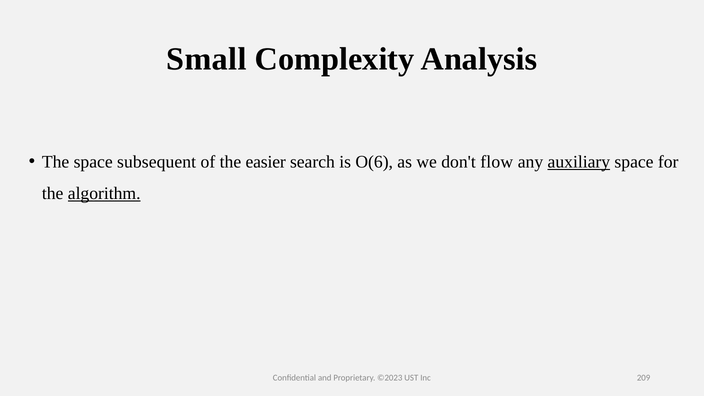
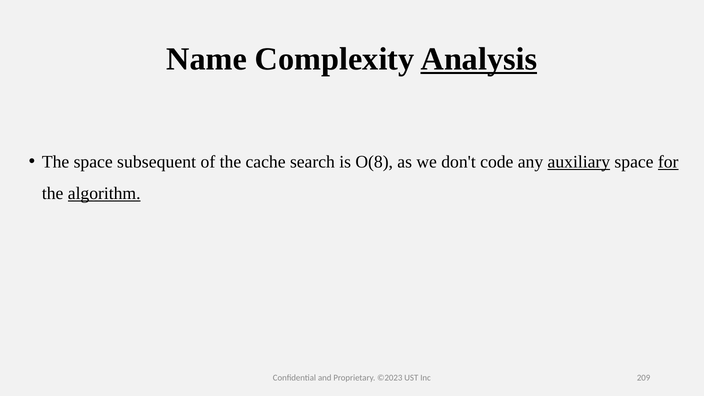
Small: Small -> Name
Analysis underline: none -> present
easier: easier -> cache
O(6: O(6 -> O(8
flow: flow -> code
for underline: none -> present
